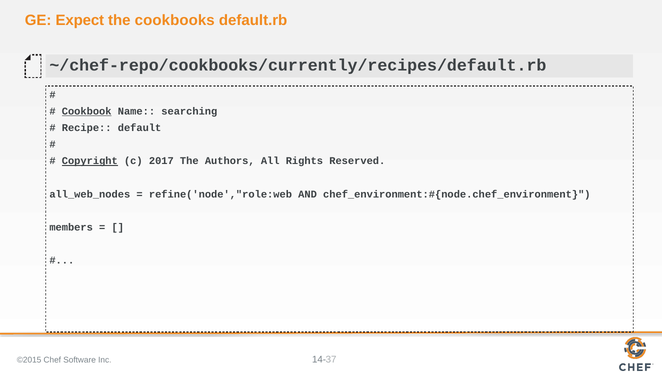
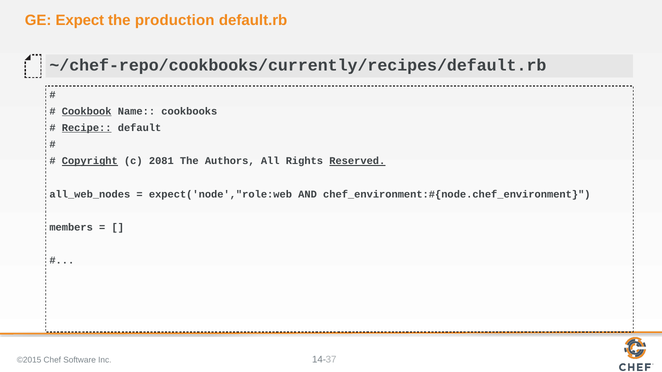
cookbooks: cookbooks -> production
searching: searching -> cookbooks
Recipe underline: none -> present
2017: 2017 -> 2081
Reserved underline: none -> present
refine('node',"role:web: refine('node',"role:web -> expect('node',"role:web
